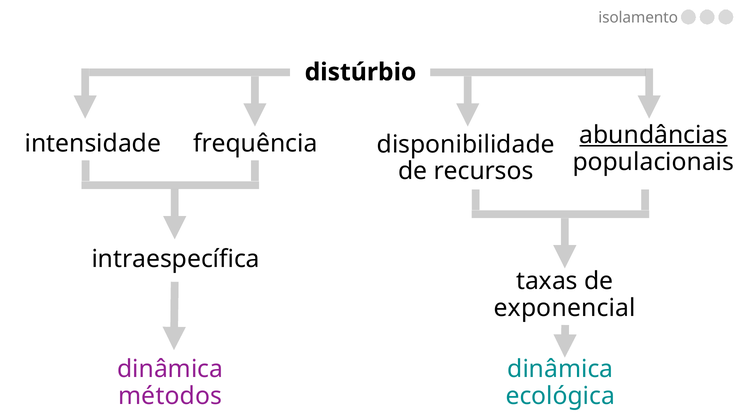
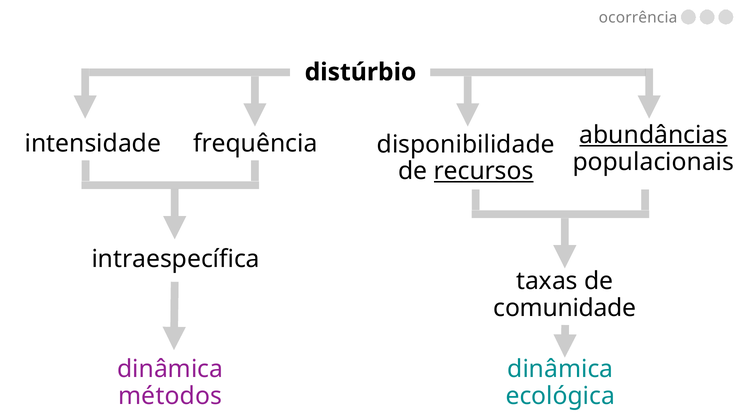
isolamento: isolamento -> ocorrência
recursos underline: none -> present
exponencial: exponencial -> comunidade
